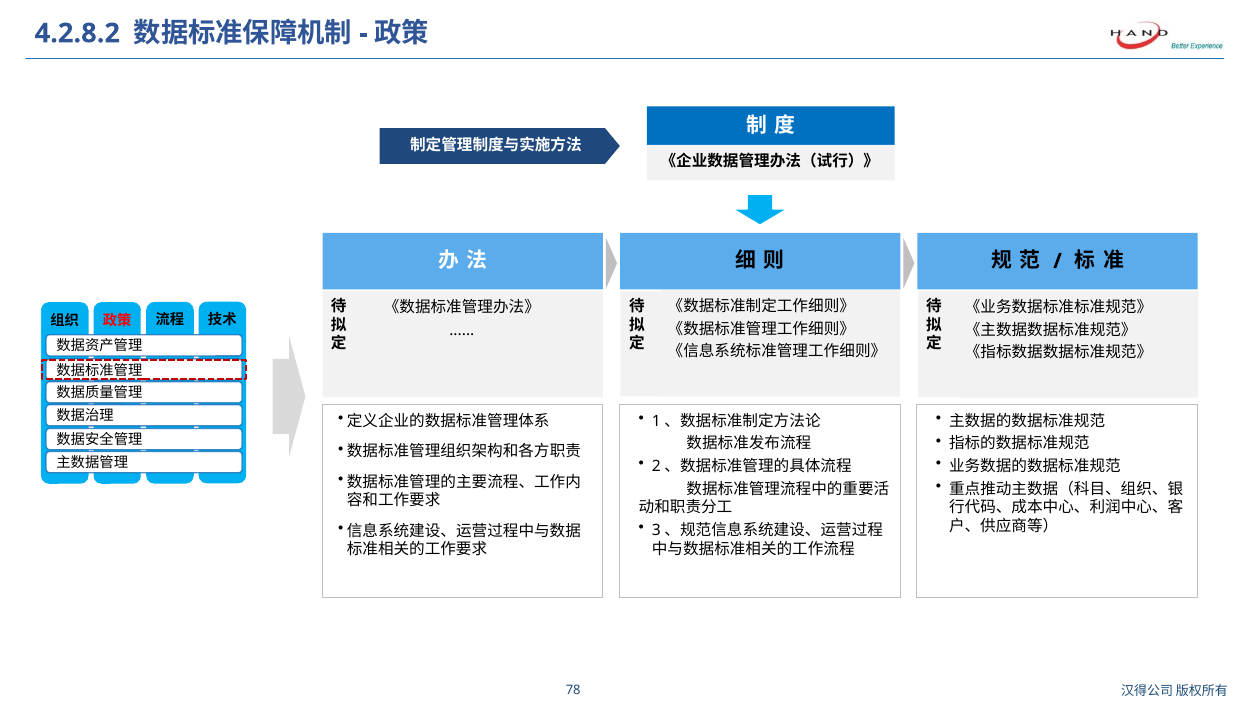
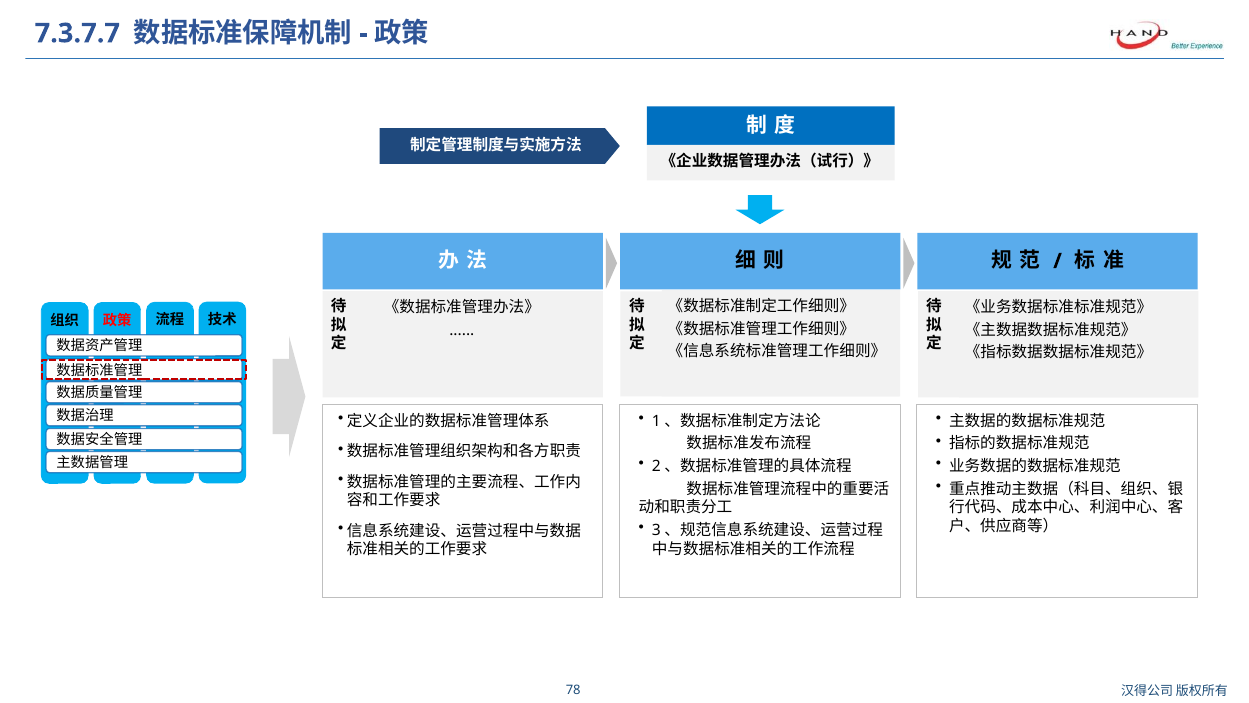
4.2.8.2: 4.2.8.2 -> 7.3.7.7
